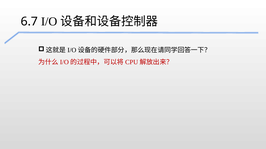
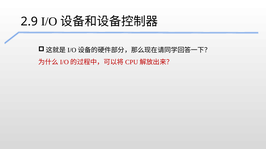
6.7: 6.7 -> 2.9
